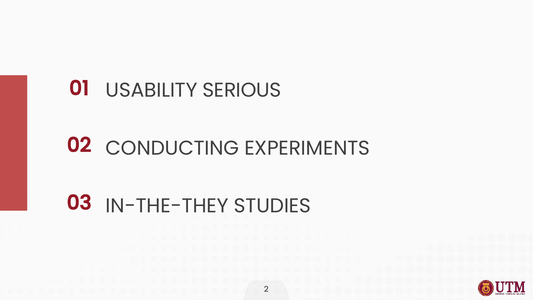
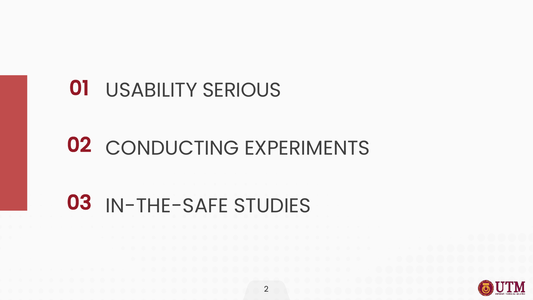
IN-THE-THEY: IN-THE-THEY -> IN-THE-SAFE
